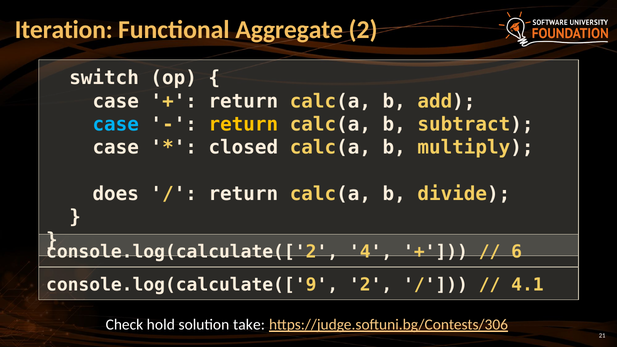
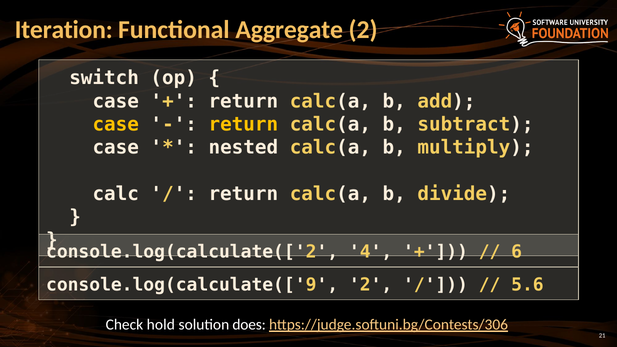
case at (116, 124) colour: light blue -> yellow
closed: closed -> nested
does: does -> calc
4.1: 4.1 -> 5.6
take: take -> does
